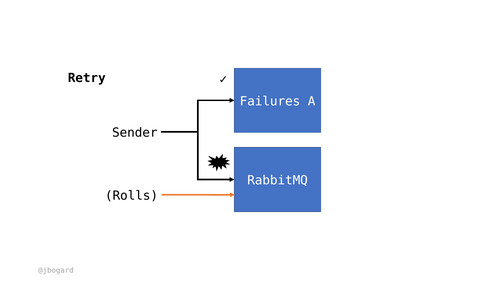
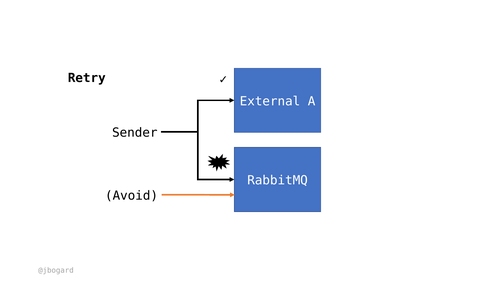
Failures: Failures -> External
Rolls: Rolls -> Avoid
